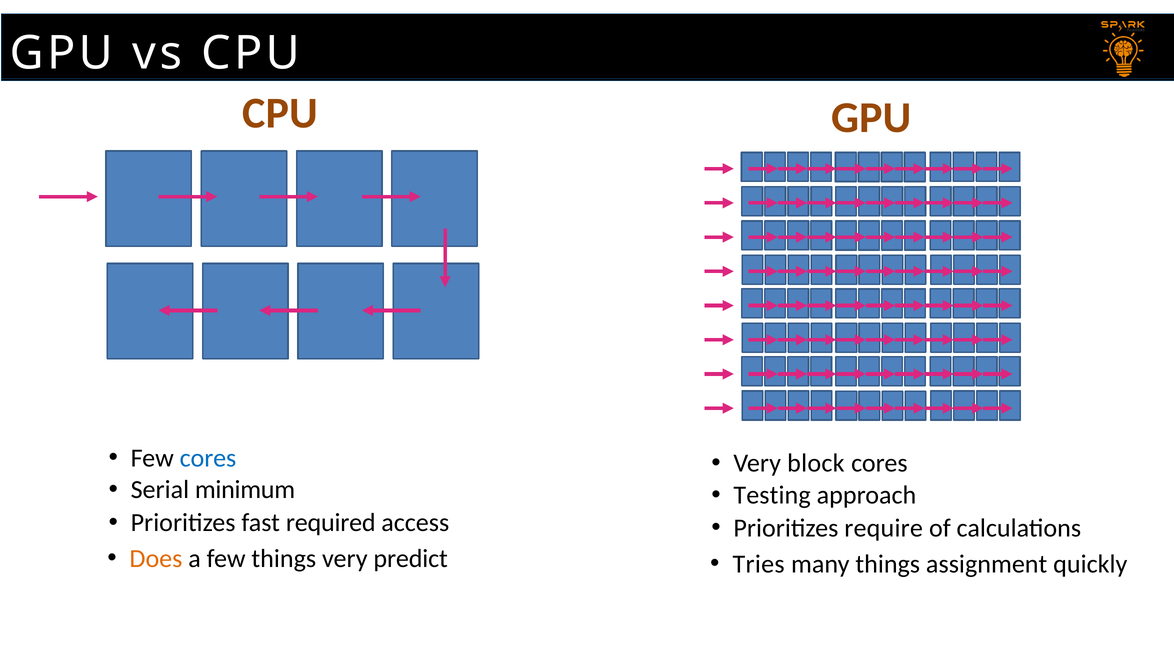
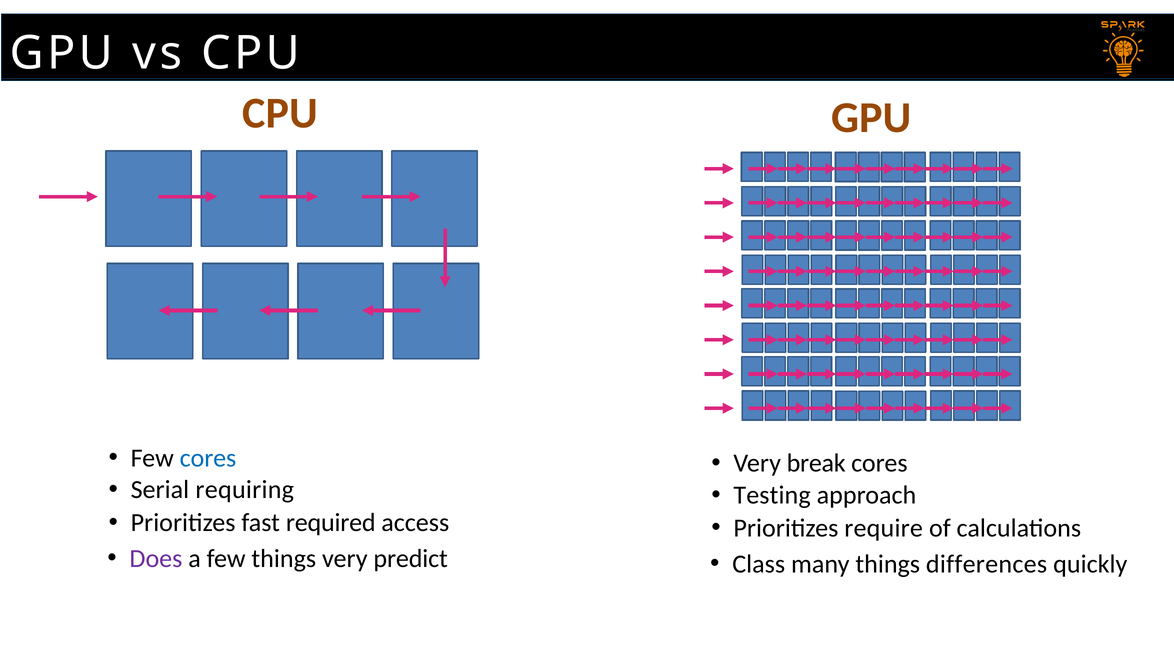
block: block -> break
minimum: minimum -> requiring
Does colour: orange -> purple
Tries: Tries -> Class
assignment: assignment -> differences
